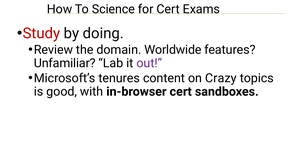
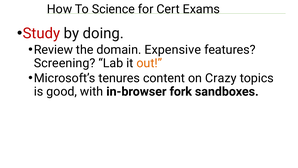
Worldwide: Worldwide -> Expensive
Unfamiliar: Unfamiliar -> Screening
out colour: purple -> orange
in-browser cert: cert -> fork
